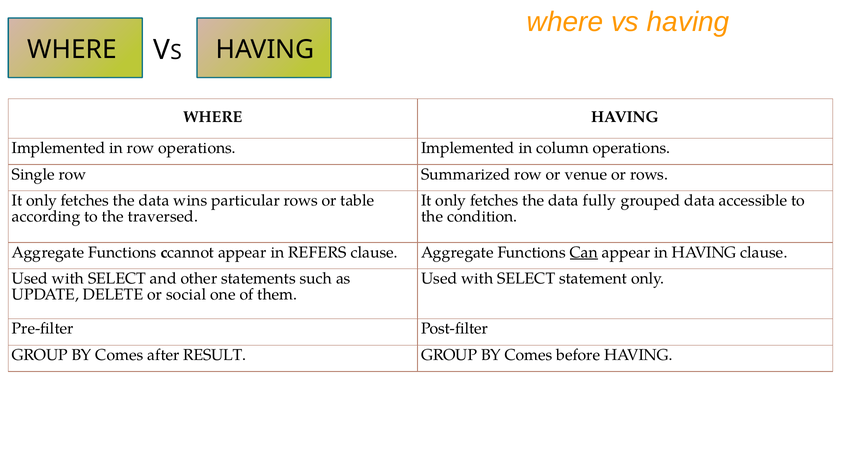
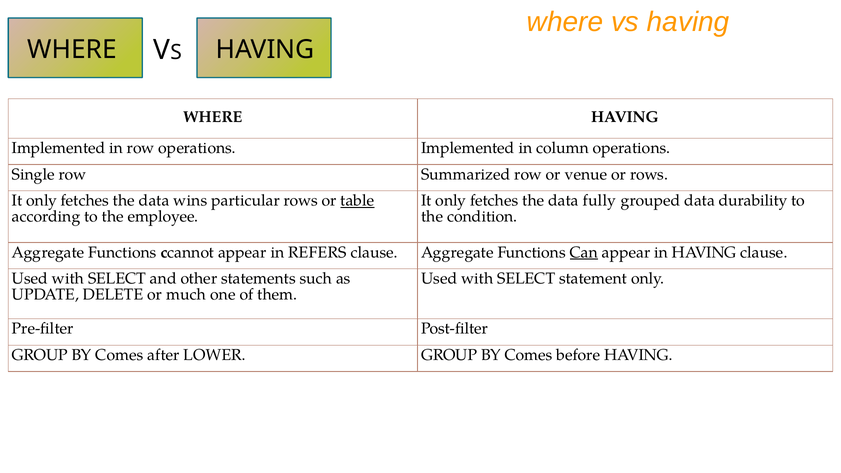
table underline: none -> present
accessible: accessible -> durability
traversed: traversed -> employee
social: social -> much
RESULT: RESULT -> LOWER
